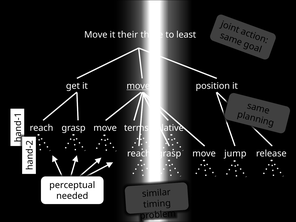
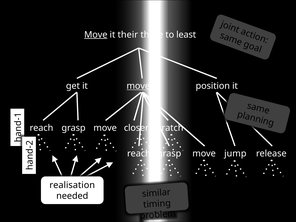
Move at (96, 35) underline: none -> present
relative: relative -> scratch
terms: terms -> closer
perceptual: perceptual -> realisation
